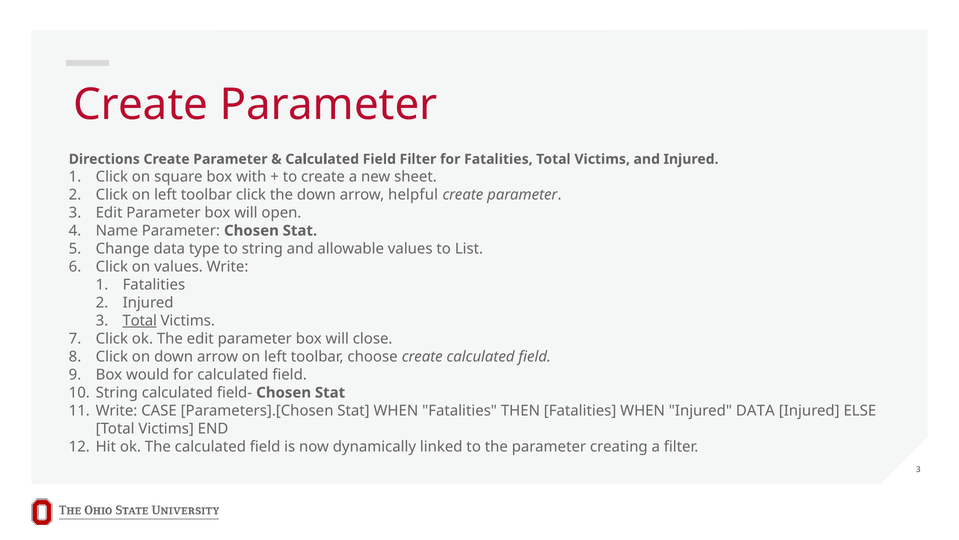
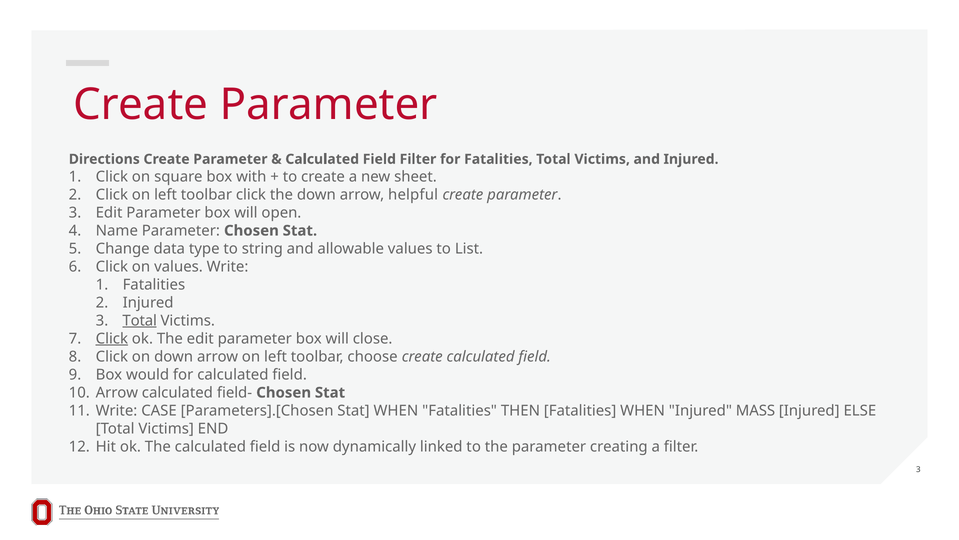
Click at (112, 338) underline: none -> present
String at (117, 392): String -> Arrow
Injured DATA: DATA -> MASS
